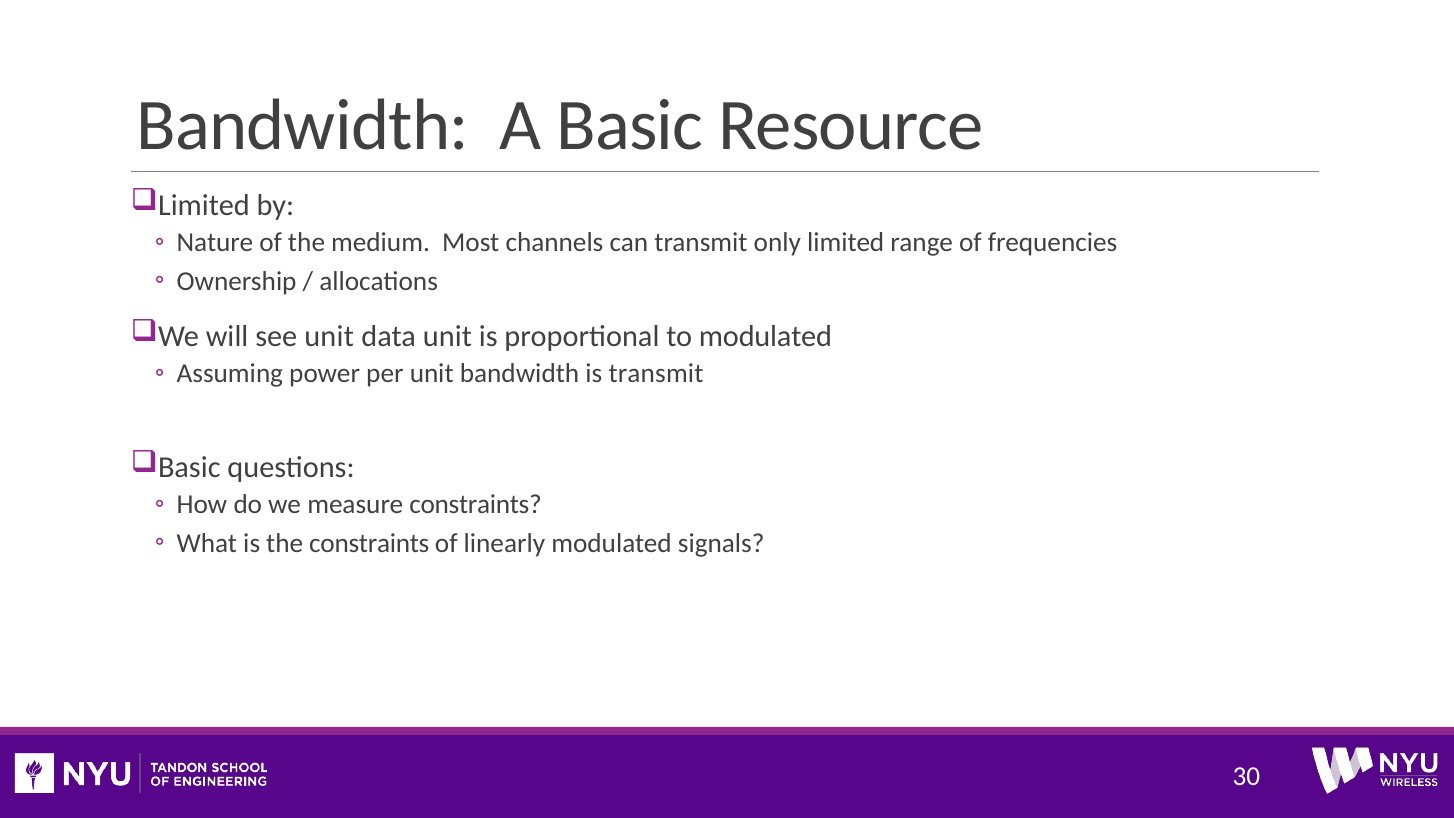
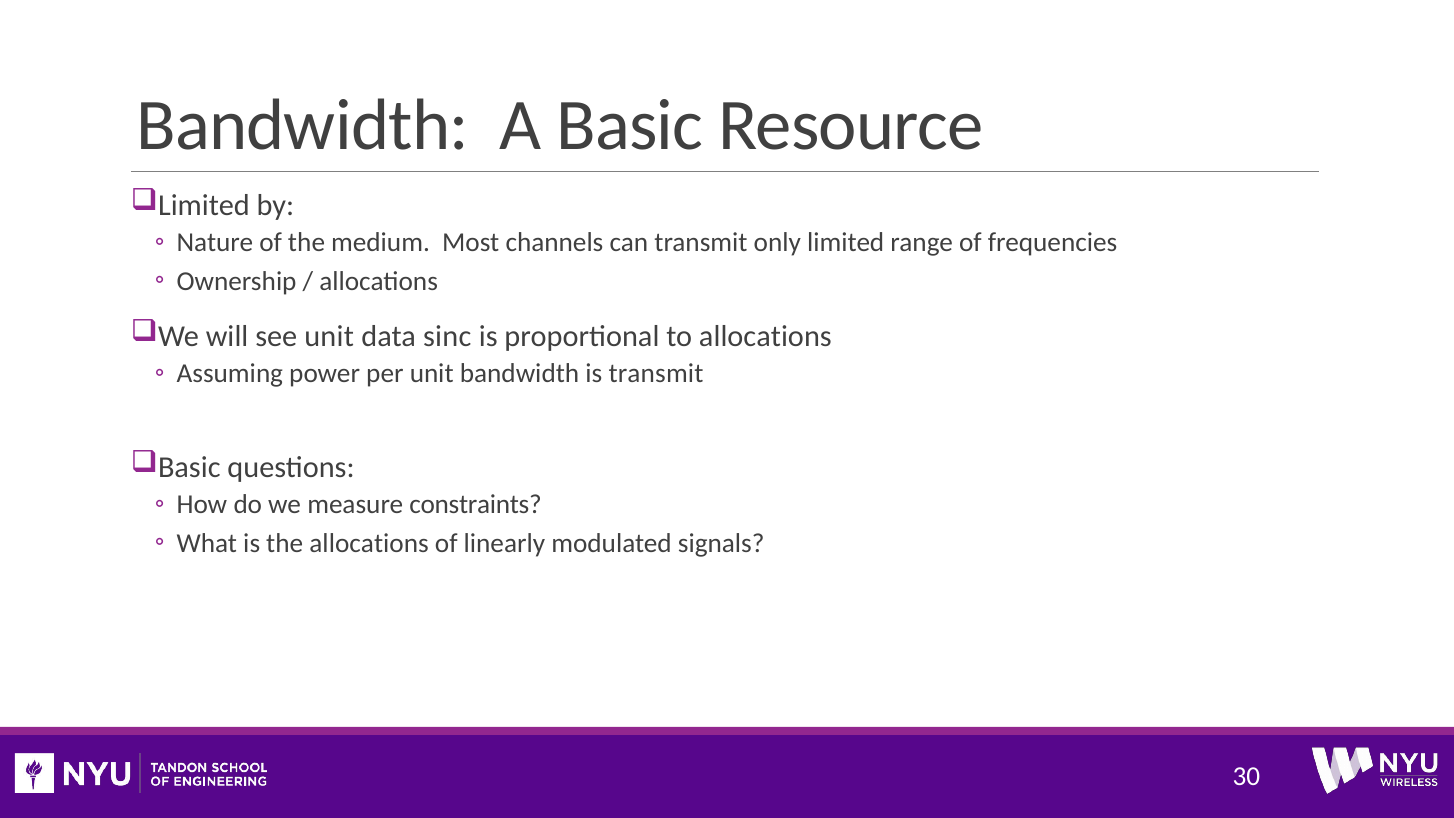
data unit: unit -> sinc
to modulated: modulated -> allocations
the constraints: constraints -> allocations
